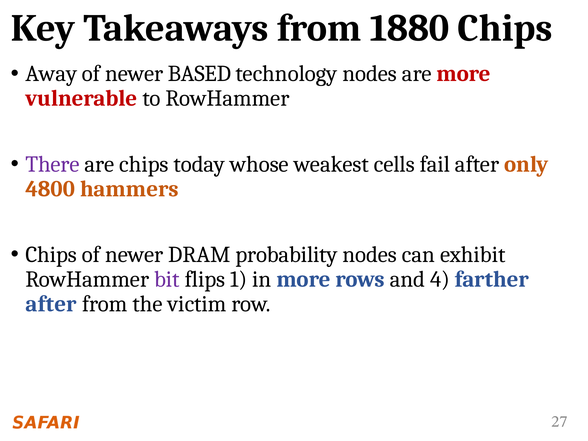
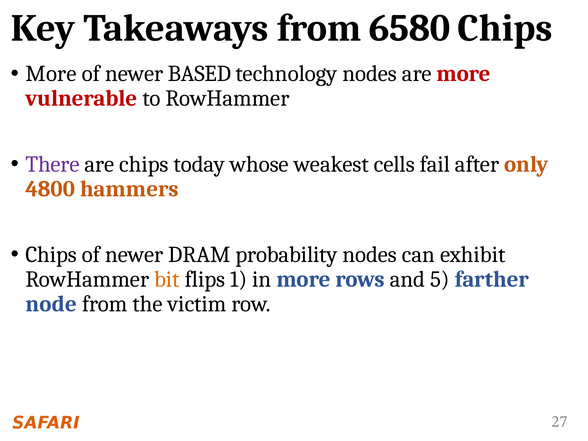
1880: 1880 -> 6580
Away at (51, 74): Away -> More
bit colour: purple -> orange
4: 4 -> 5
after at (51, 304): after -> node
